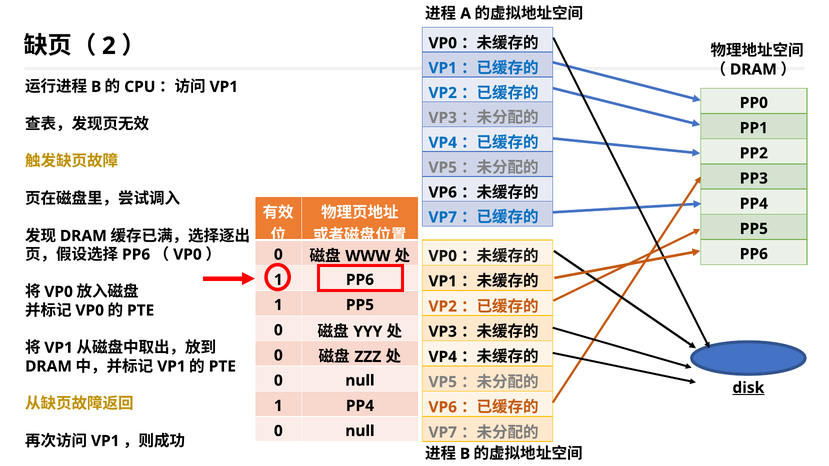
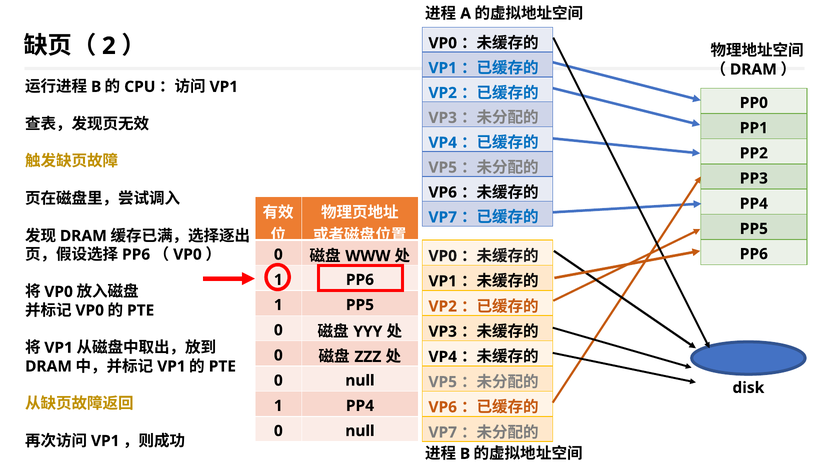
disk underline: present -> none
